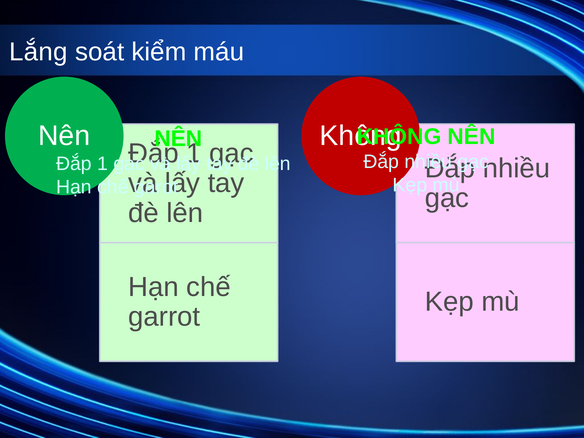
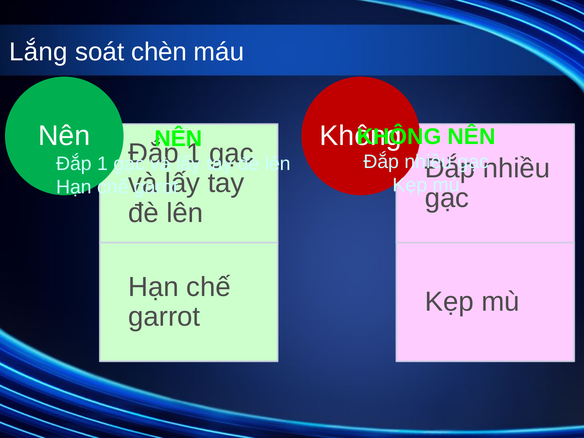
kiểm: kiểm -> chèn
